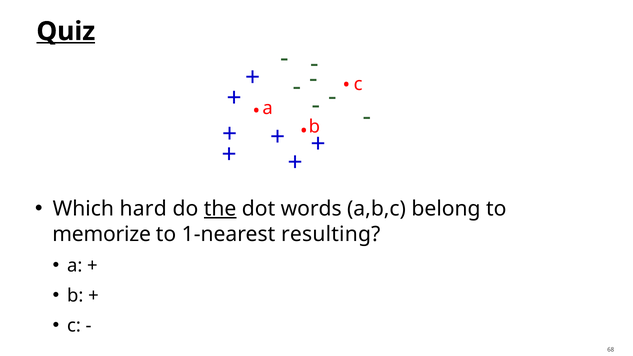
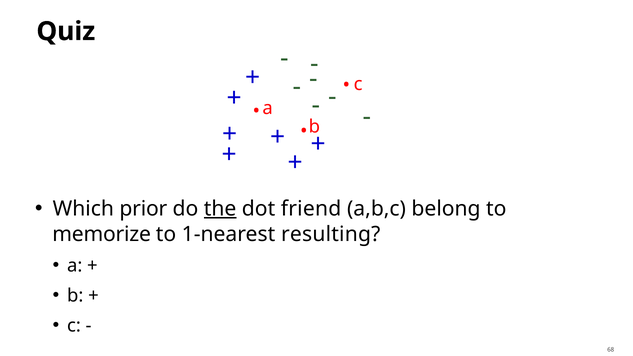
Quiz underline: present -> none
hard: hard -> prior
words: words -> friend
